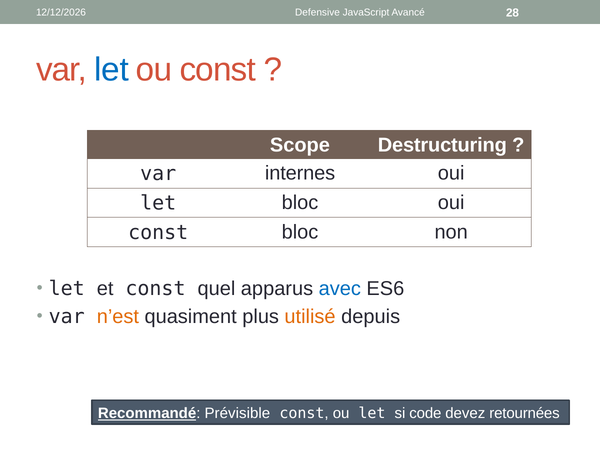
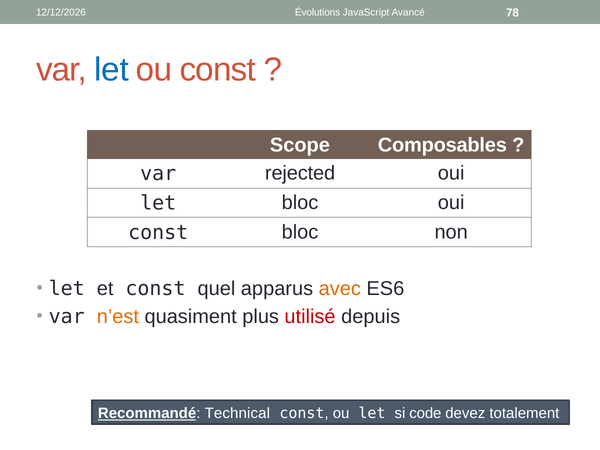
Defensive: Defensive -> Évolutions
28: 28 -> 78
Destructuring: Destructuring -> Composables
internes: internes -> rejected
avec colour: blue -> orange
utilisé colour: orange -> red
Prévisible: Prévisible -> Technical
retournées: retournées -> totalement
